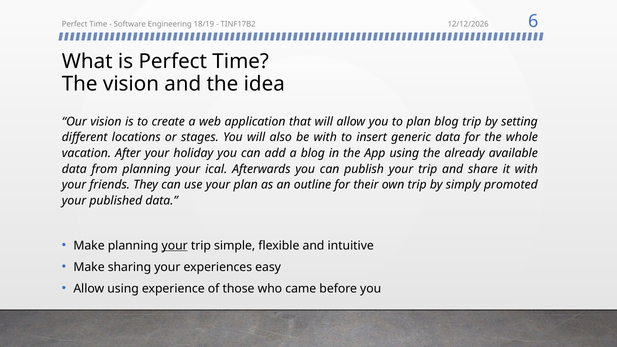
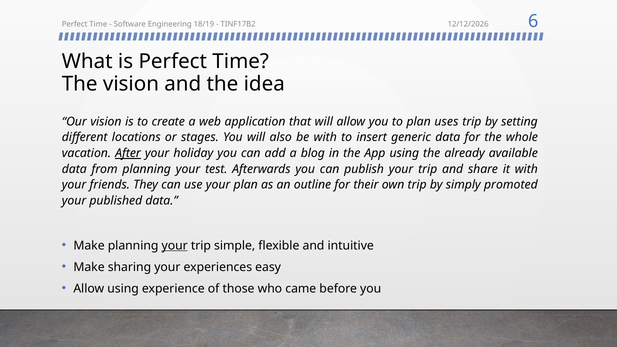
plan blog: blog -> uses
After underline: none -> present
ical: ical -> test
